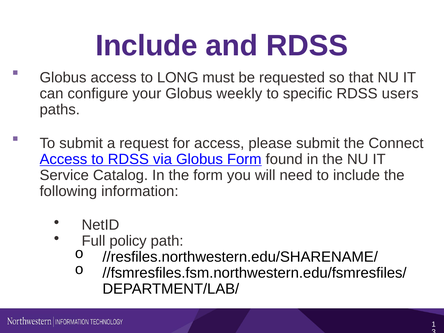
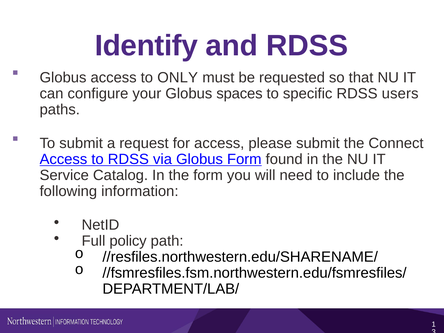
Include at (146, 46): Include -> Identify
LONG: LONG -> ONLY
weekly: weekly -> spaces
